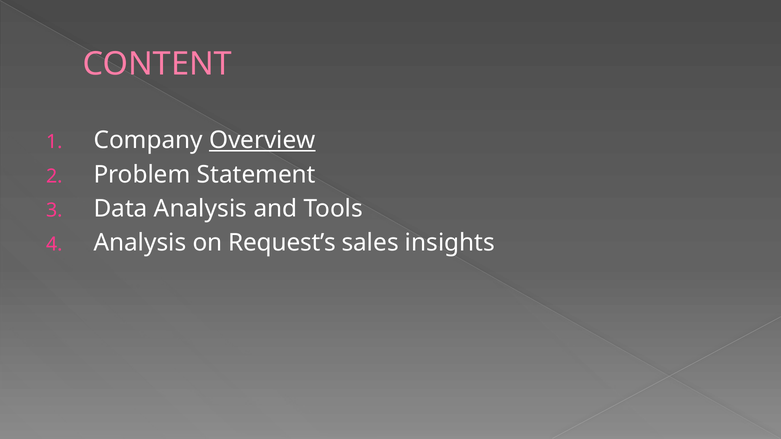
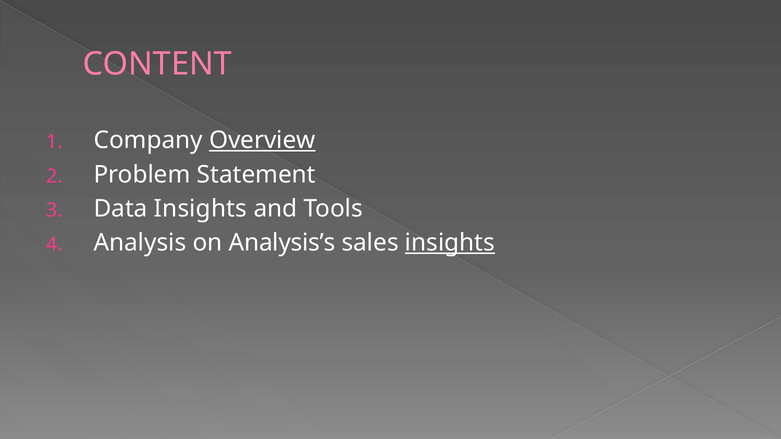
Data Analysis: Analysis -> Insights
Request’s: Request’s -> Analysis’s
insights at (450, 243) underline: none -> present
